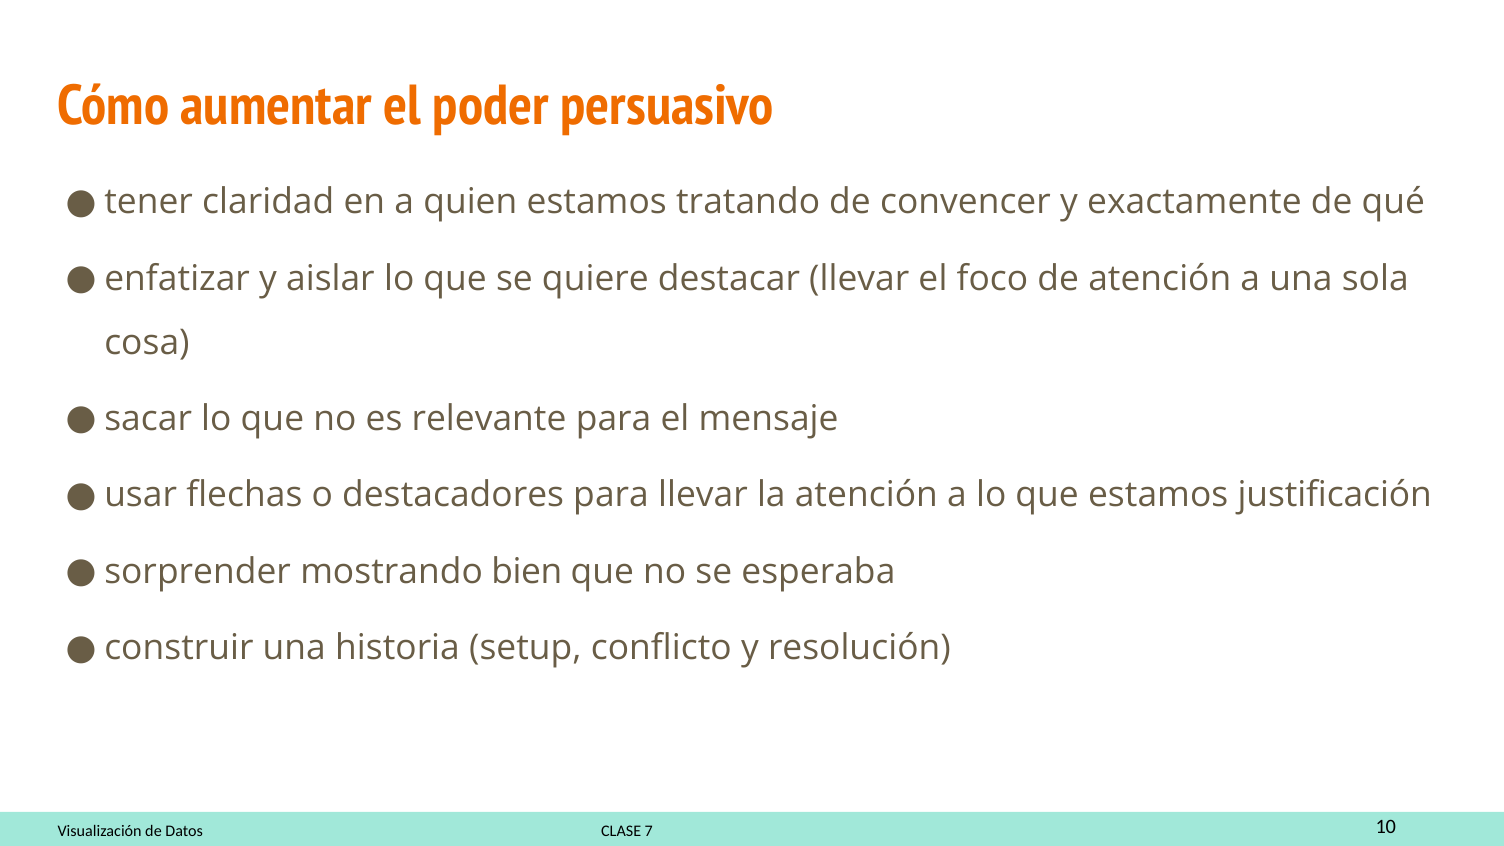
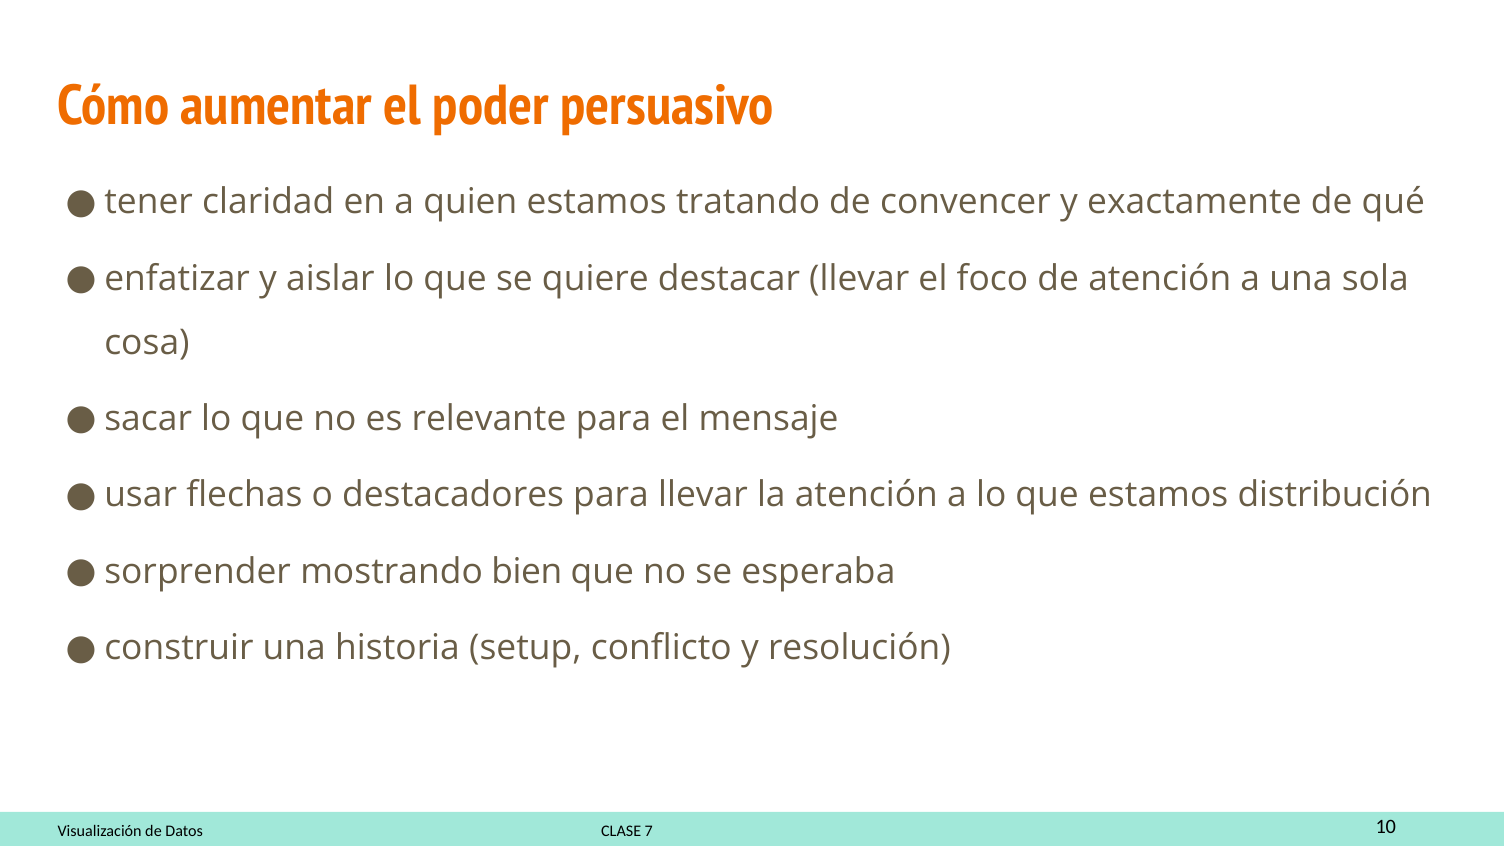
justificación: justificación -> distribución
